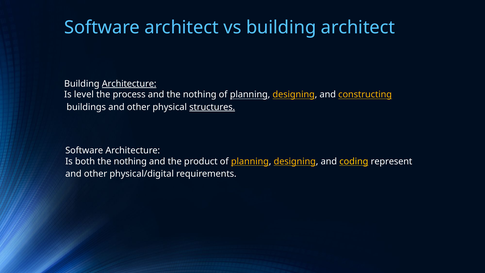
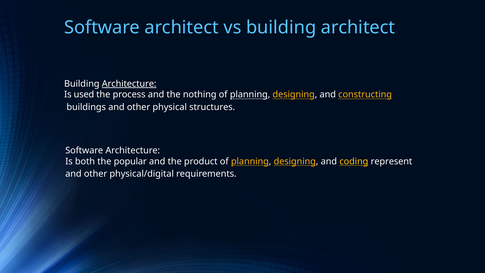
level: level -> used
structures underline: present -> none
both the nothing: nothing -> popular
